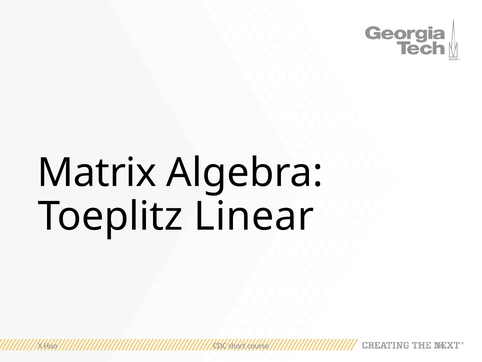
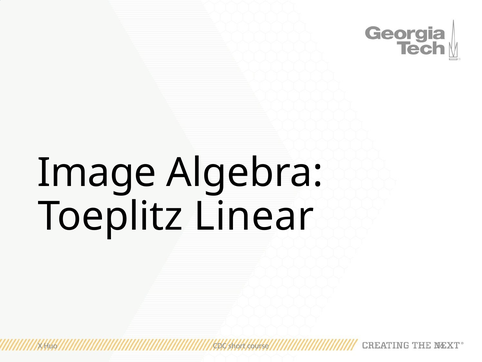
Matrix: Matrix -> Image
